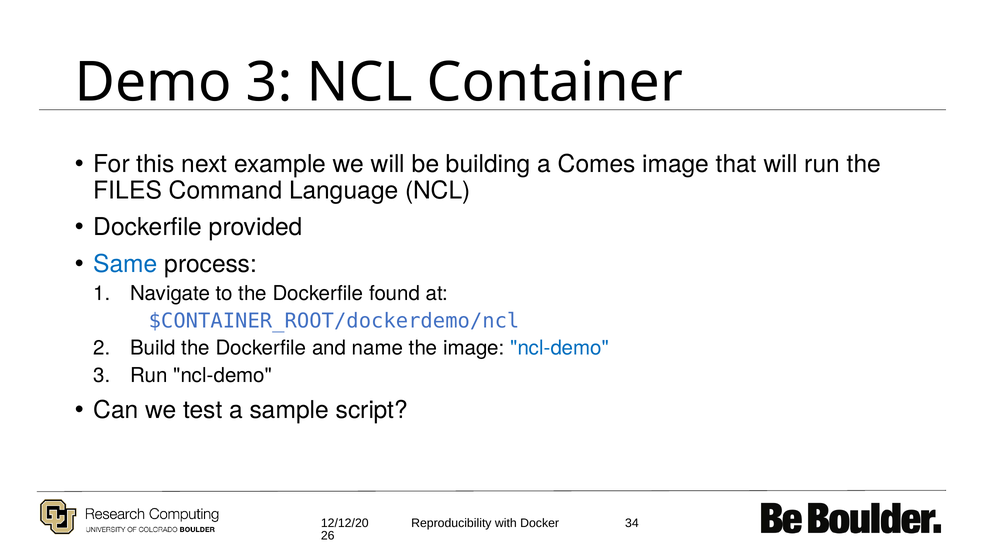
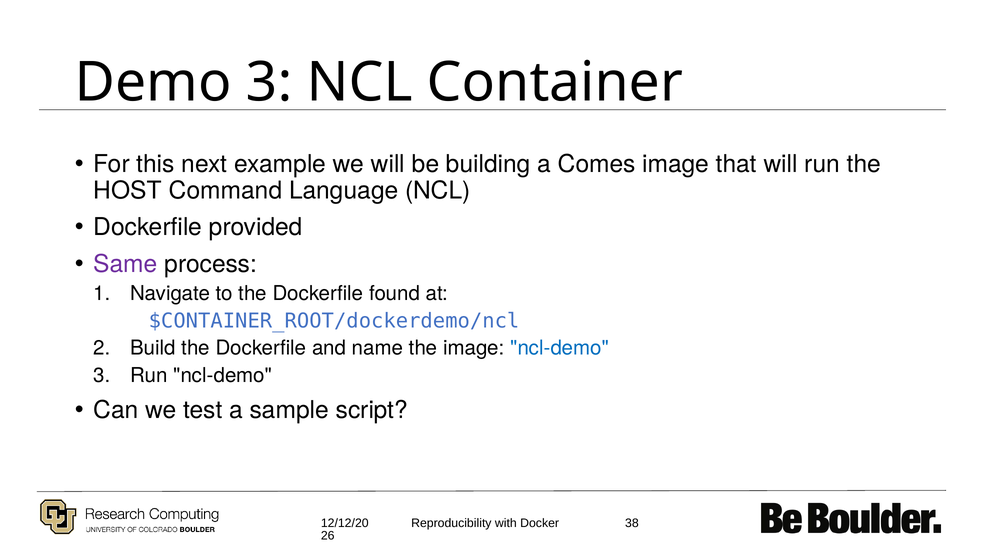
FILES: FILES -> HOST
Same colour: blue -> purple
34: 34 -> 38
